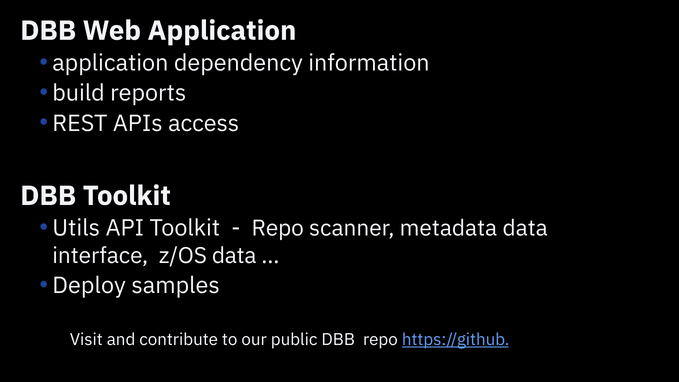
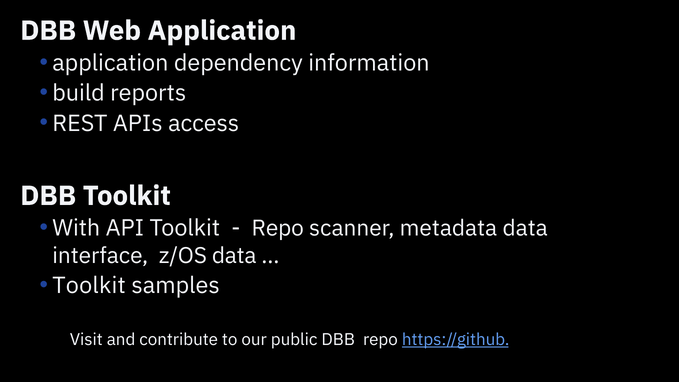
Utils: Utils -> With
Deploy at (89, 285): Deploy -> Toolkit
